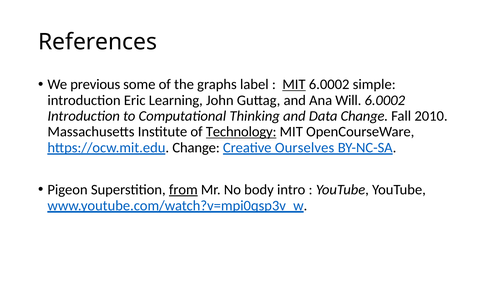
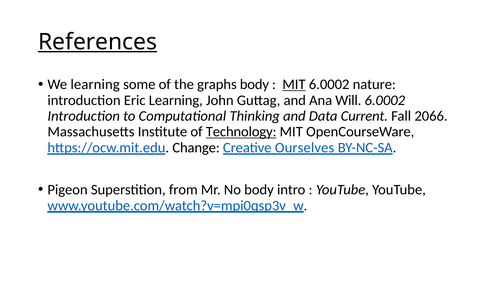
References underline: none -> present
We previous: previous -> learning
graphs label: label -> body
simple: simple -> nature
Data Change: Change -> Current
2010: 2010 -> 2066
from underline: present -> none
